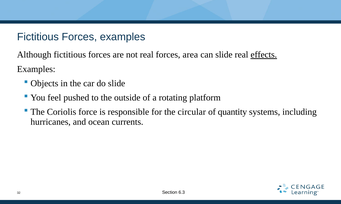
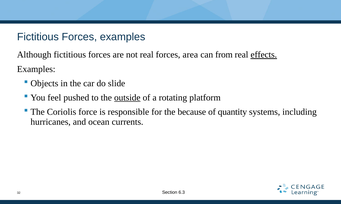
can slide: slide -> from
outside underline: none -> present
circular: circular -> because
